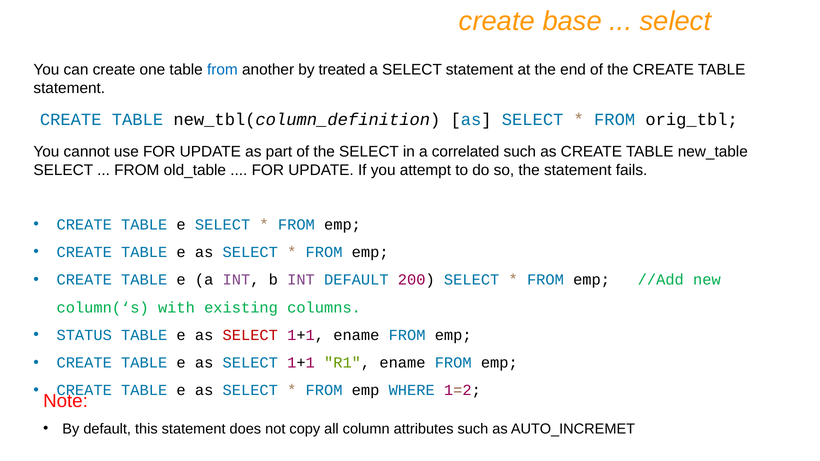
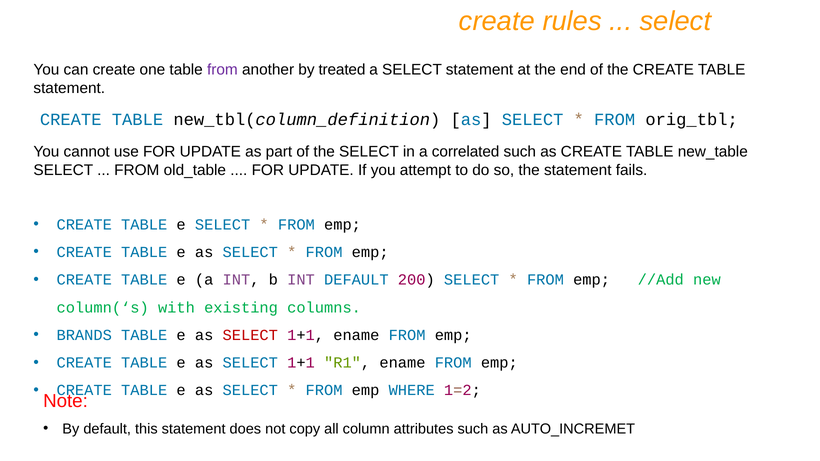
base: base -> rules
from at (222, 70) colour: blue -> purple
STATUS: STATUS -> BRANDS
